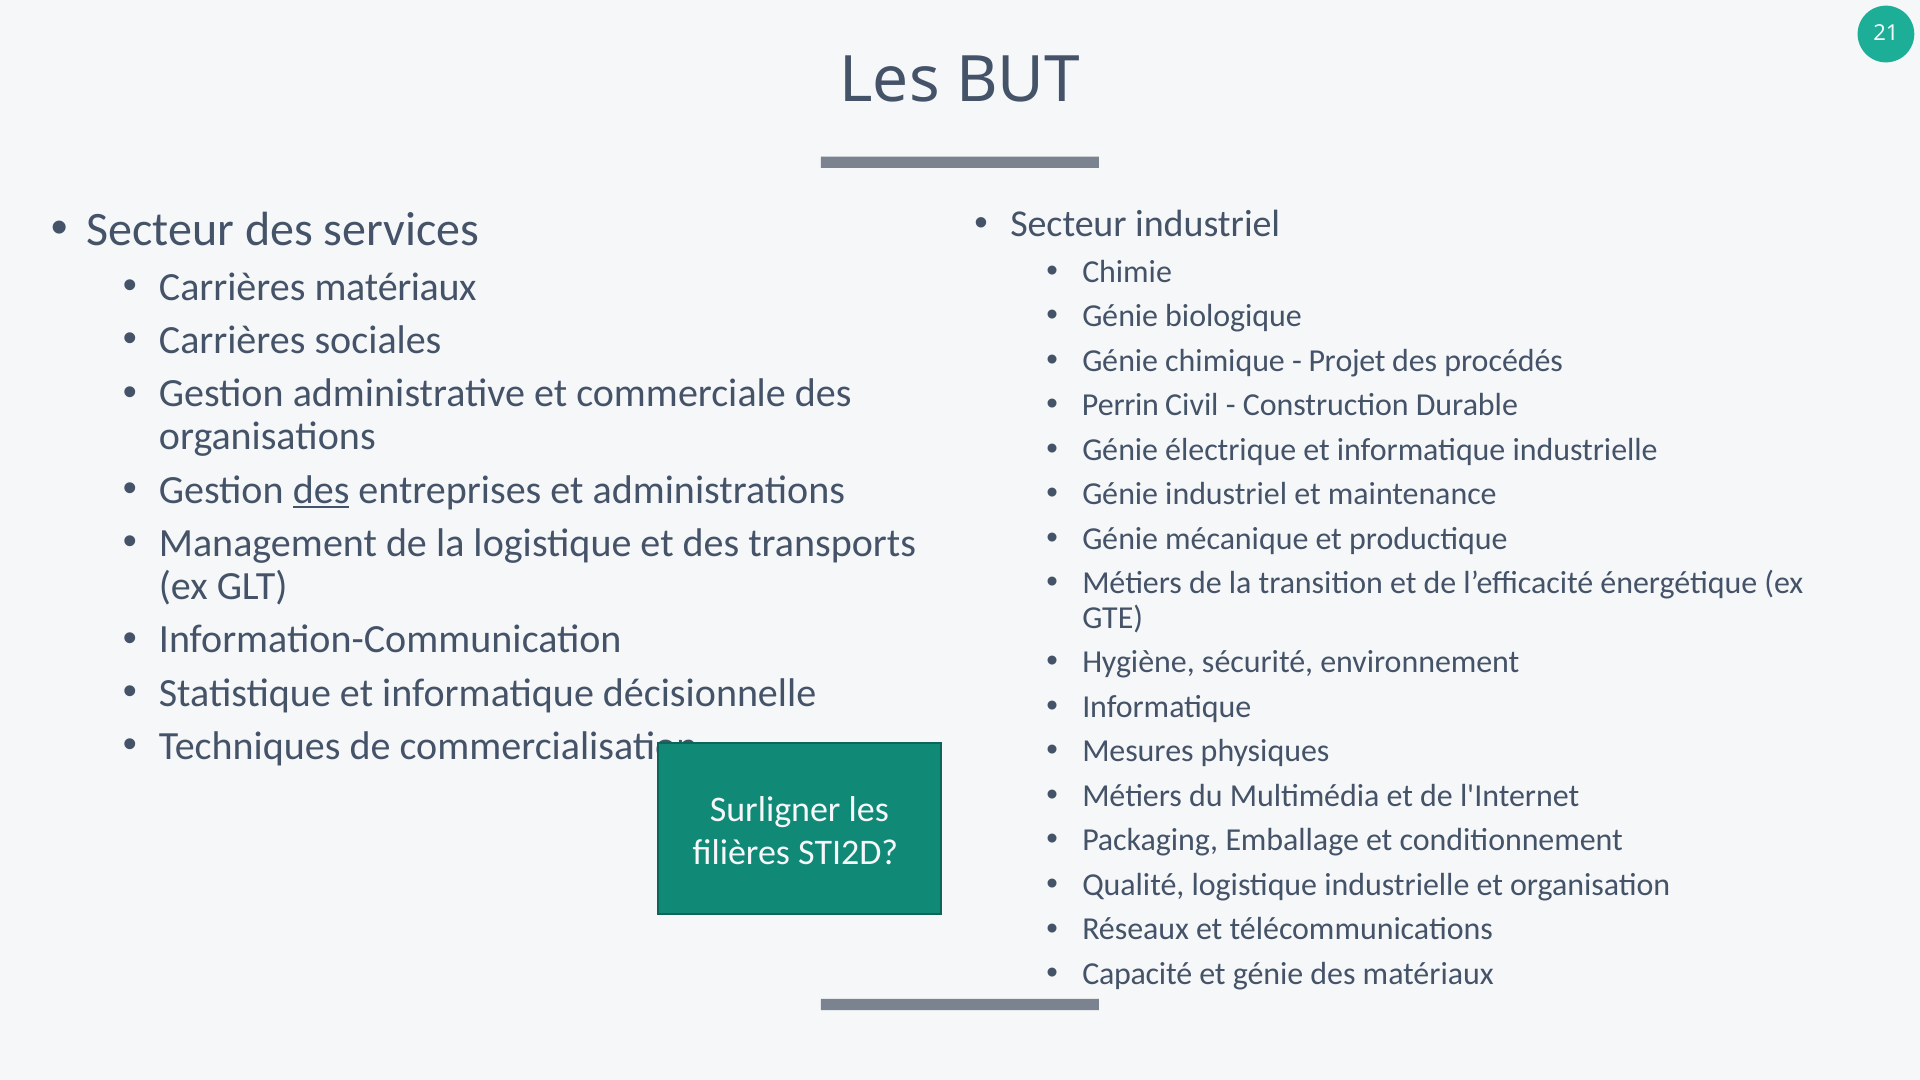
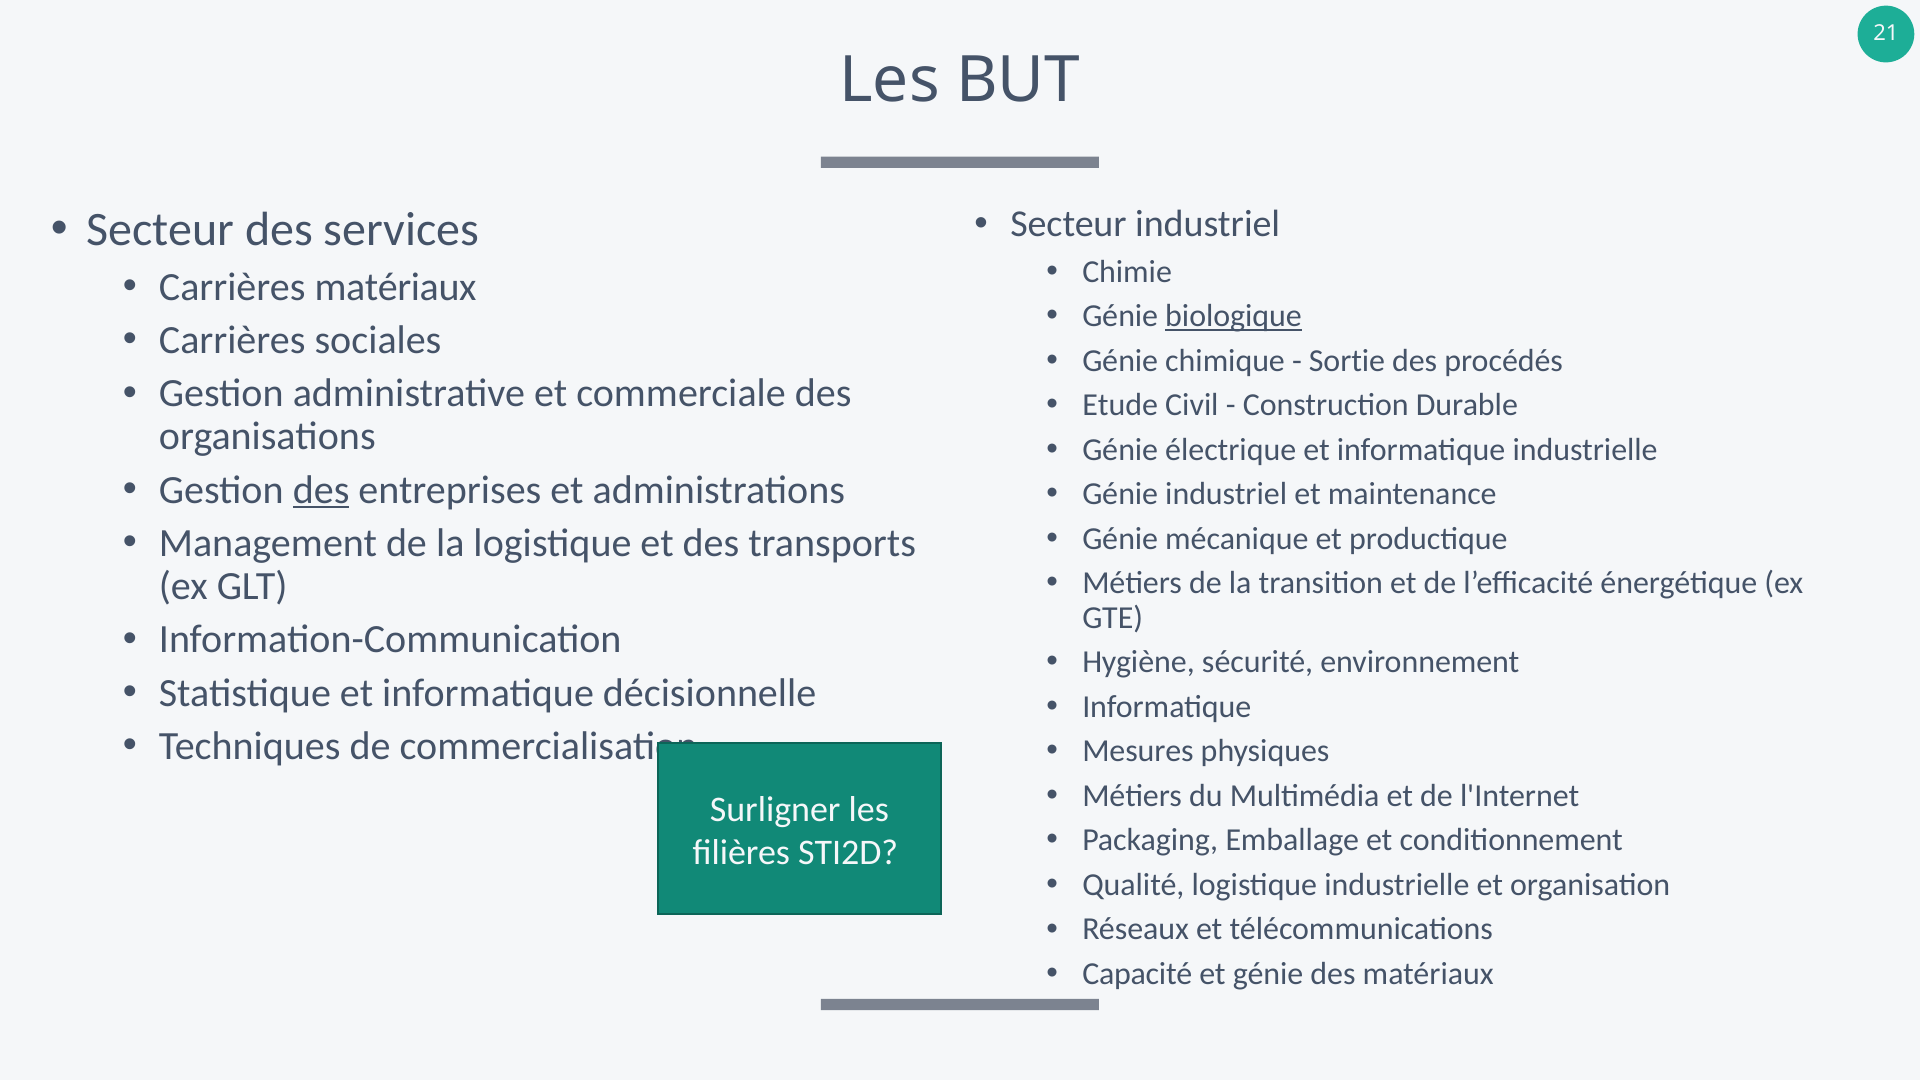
biologique underline: none -> present
Projet: Projet -> Sortie
Perrin: Perrin -> Etude
